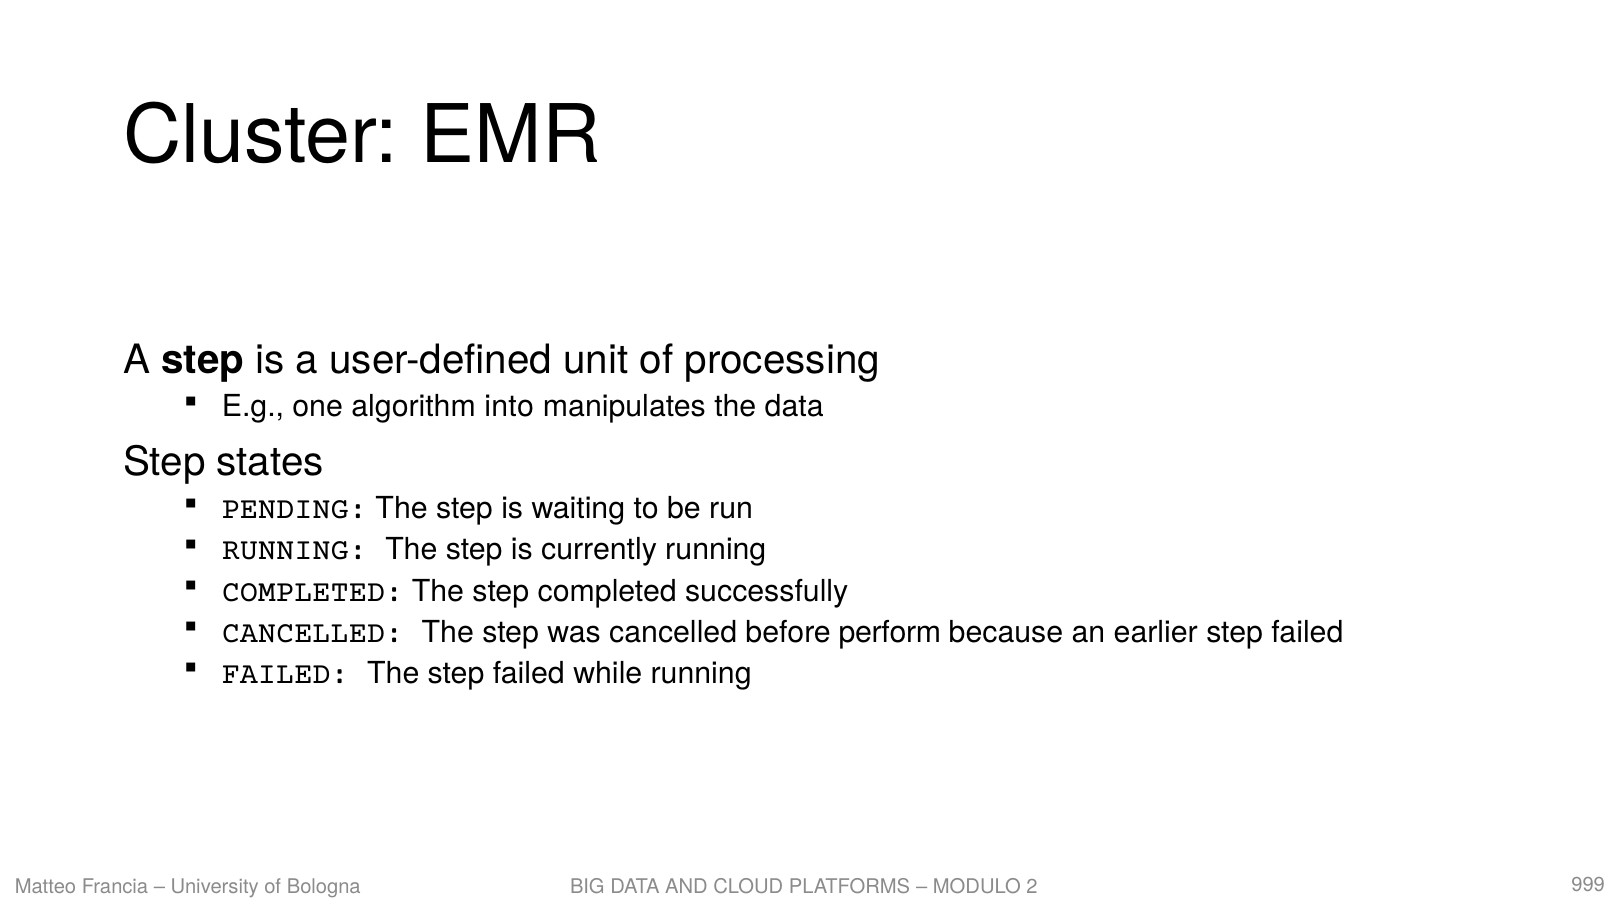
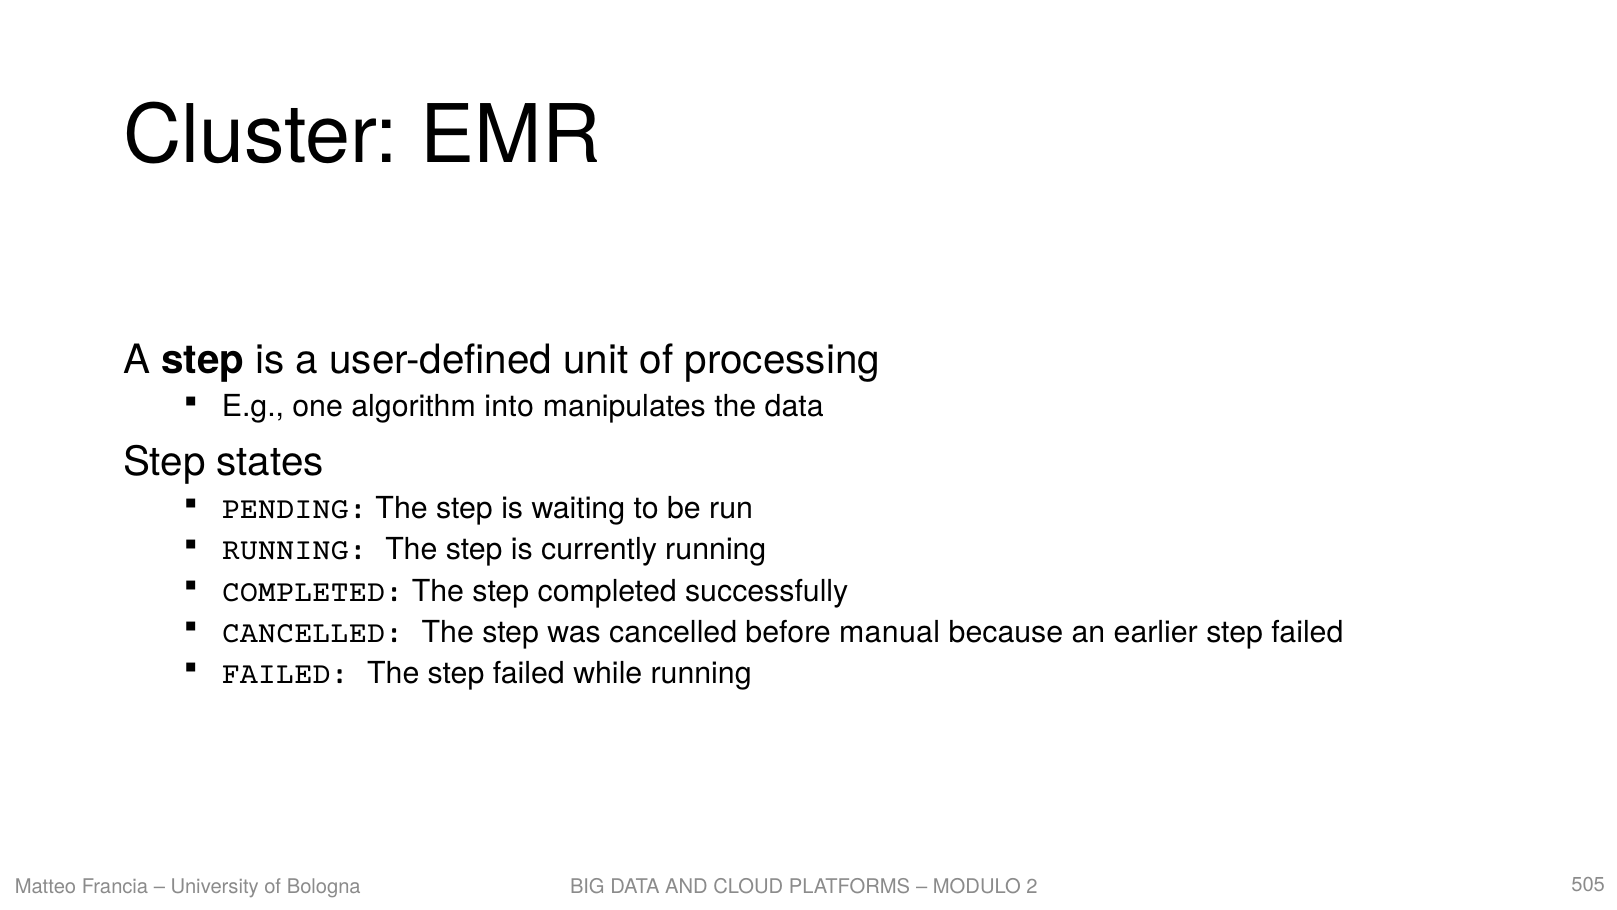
perform: perform -> manual
999: 999 -> 505
